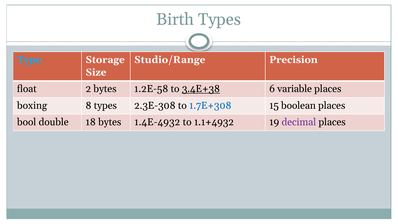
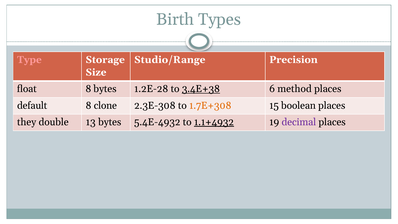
Type colour: light blue -> pink
float 2: 2 -> 8
1.2E-58: 1.2E-58 -> 1.2E-28
variable: variable -> method
boxing: boxing -> default
8 types: types -> clone
1.7E+308 colour: blue -> orange
bool: bool -> they
18: 18 -> 13
1.4E-4932: 1.4E-4932 -> 5.4E-4932
1.1+4932 underline: none -> present
